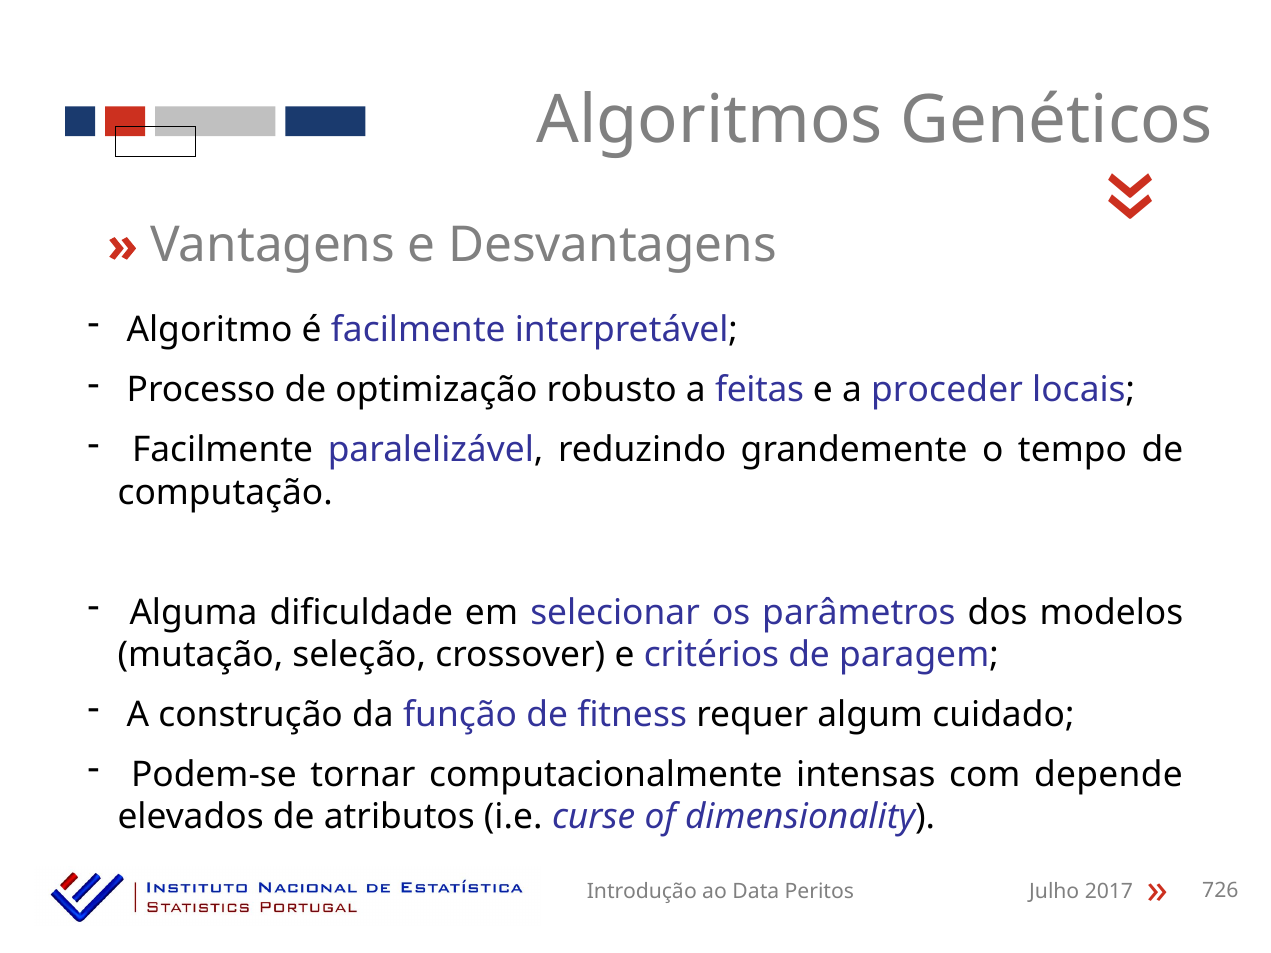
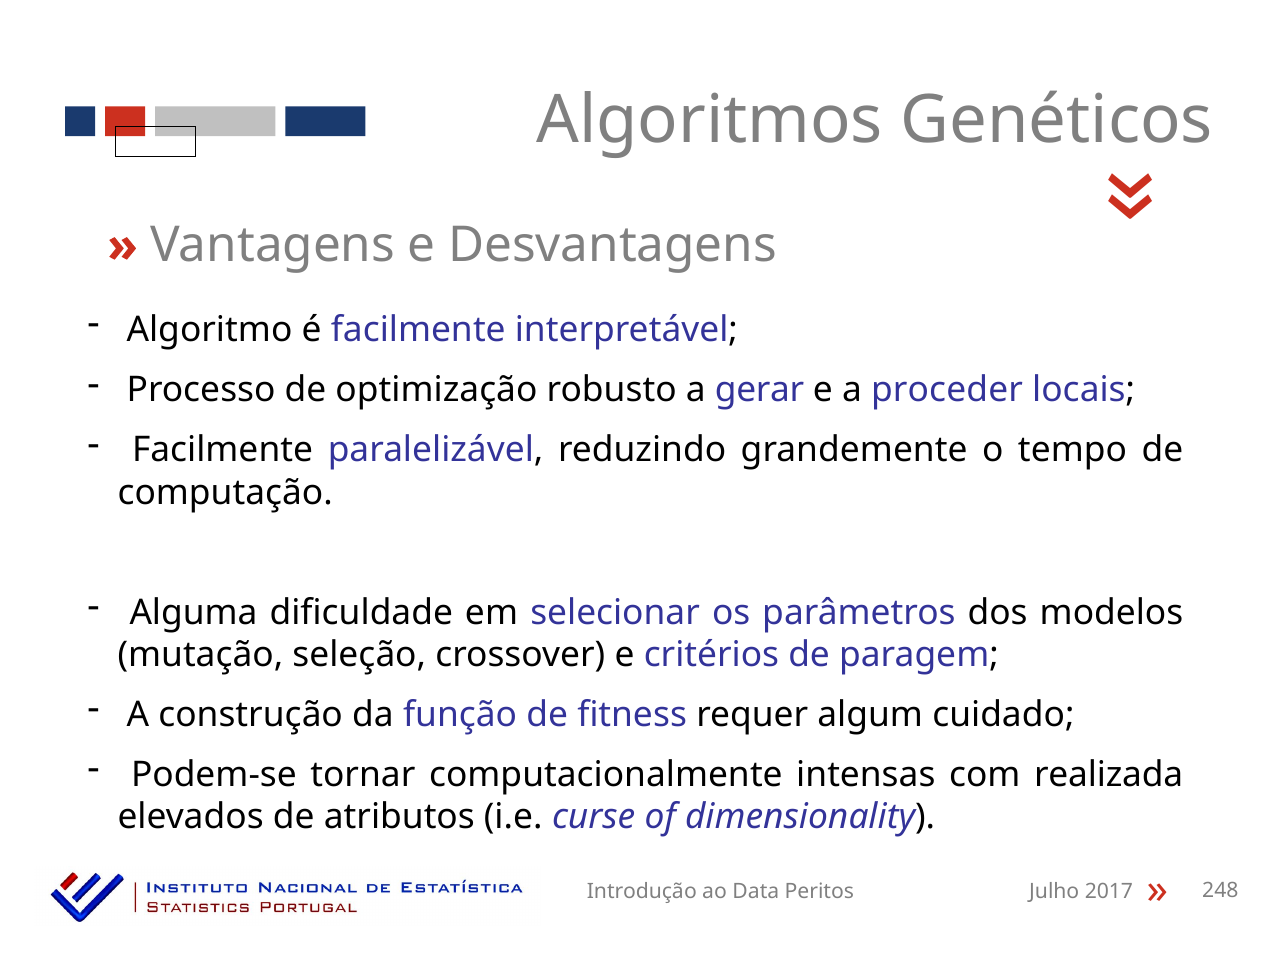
feitas: feitas -> gerar
depende: depende -> realizada
726: 726 -> 248
